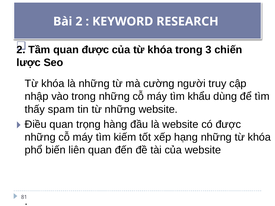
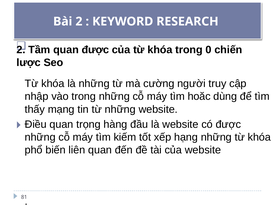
3: 3 -> 0
khẩu: khẩu -> hoăc
spam: spam -> mạng
